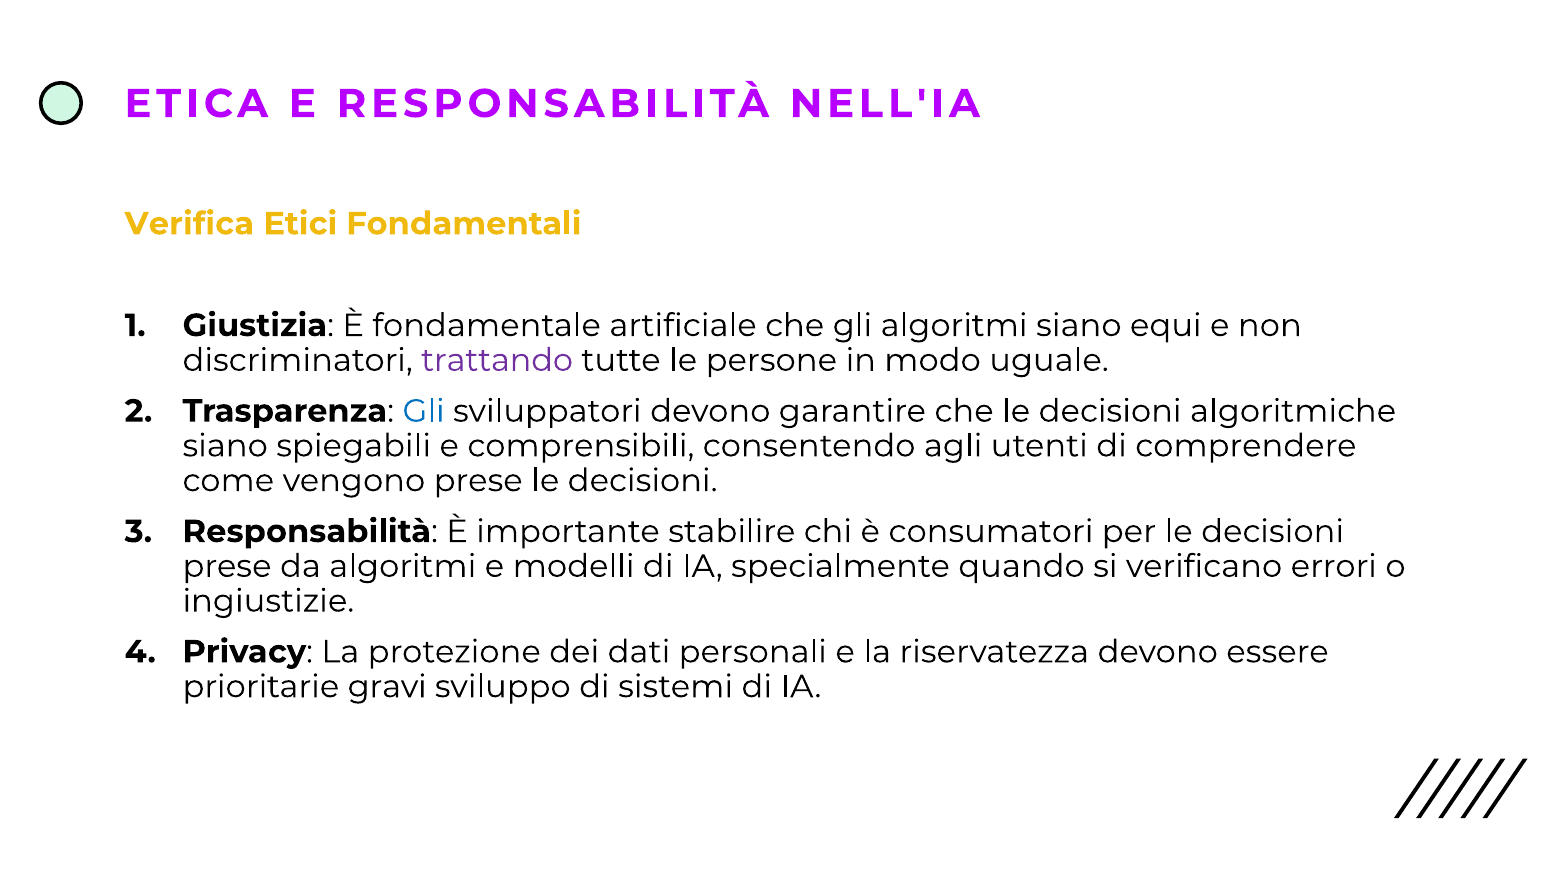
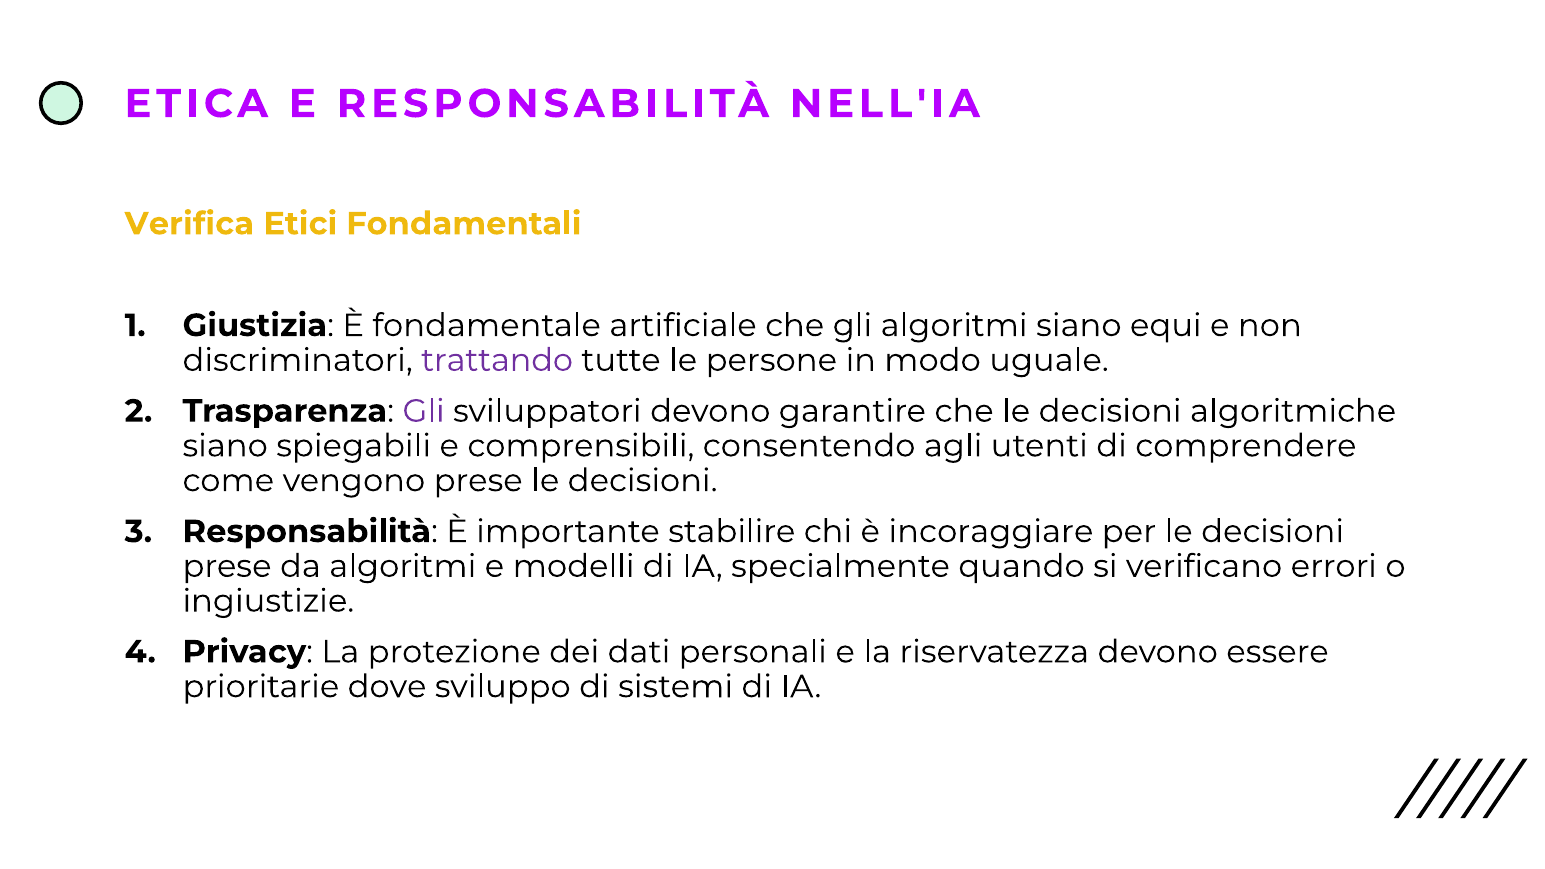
Gli at (424, 411) colour: blue -> purple
consumatori: consumatori -> incoraggiare
gravi: gravi -> dove
